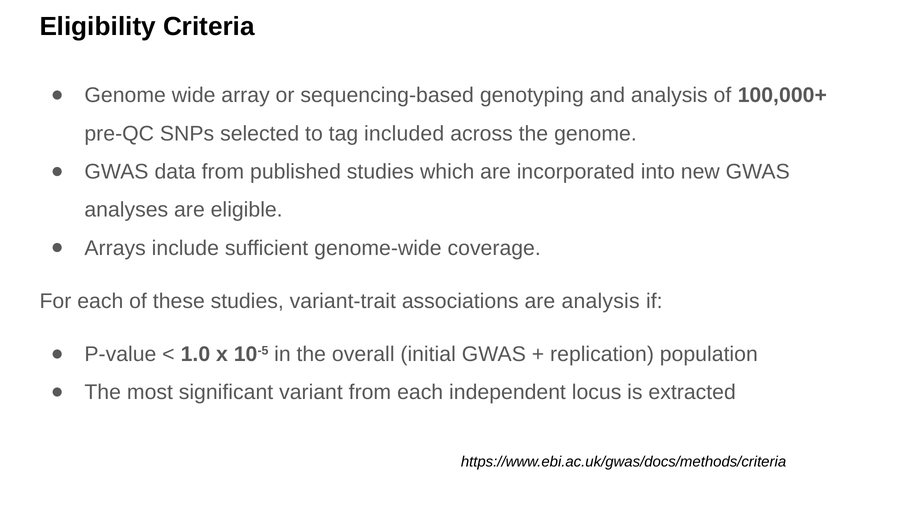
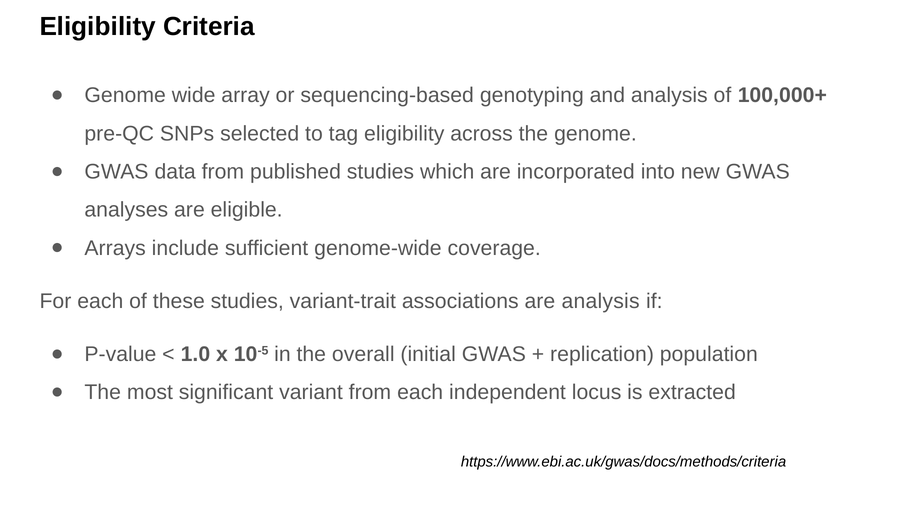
tag included: included -> eligibility
